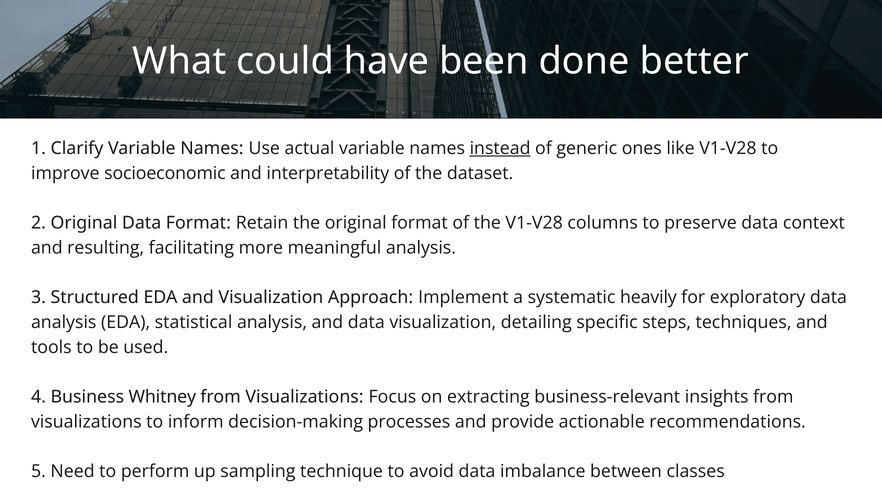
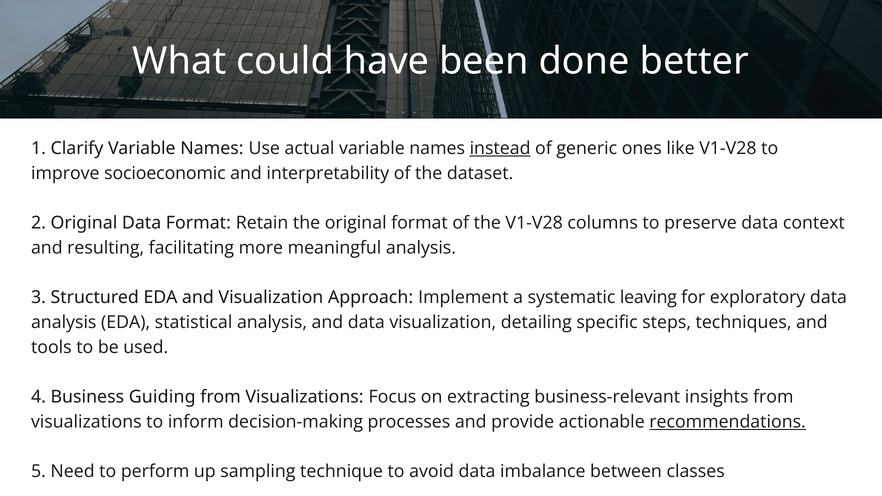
heavily: heavily -> leaving
Whitney: Whitney -> Guiding
recommendations underline: none -> present
